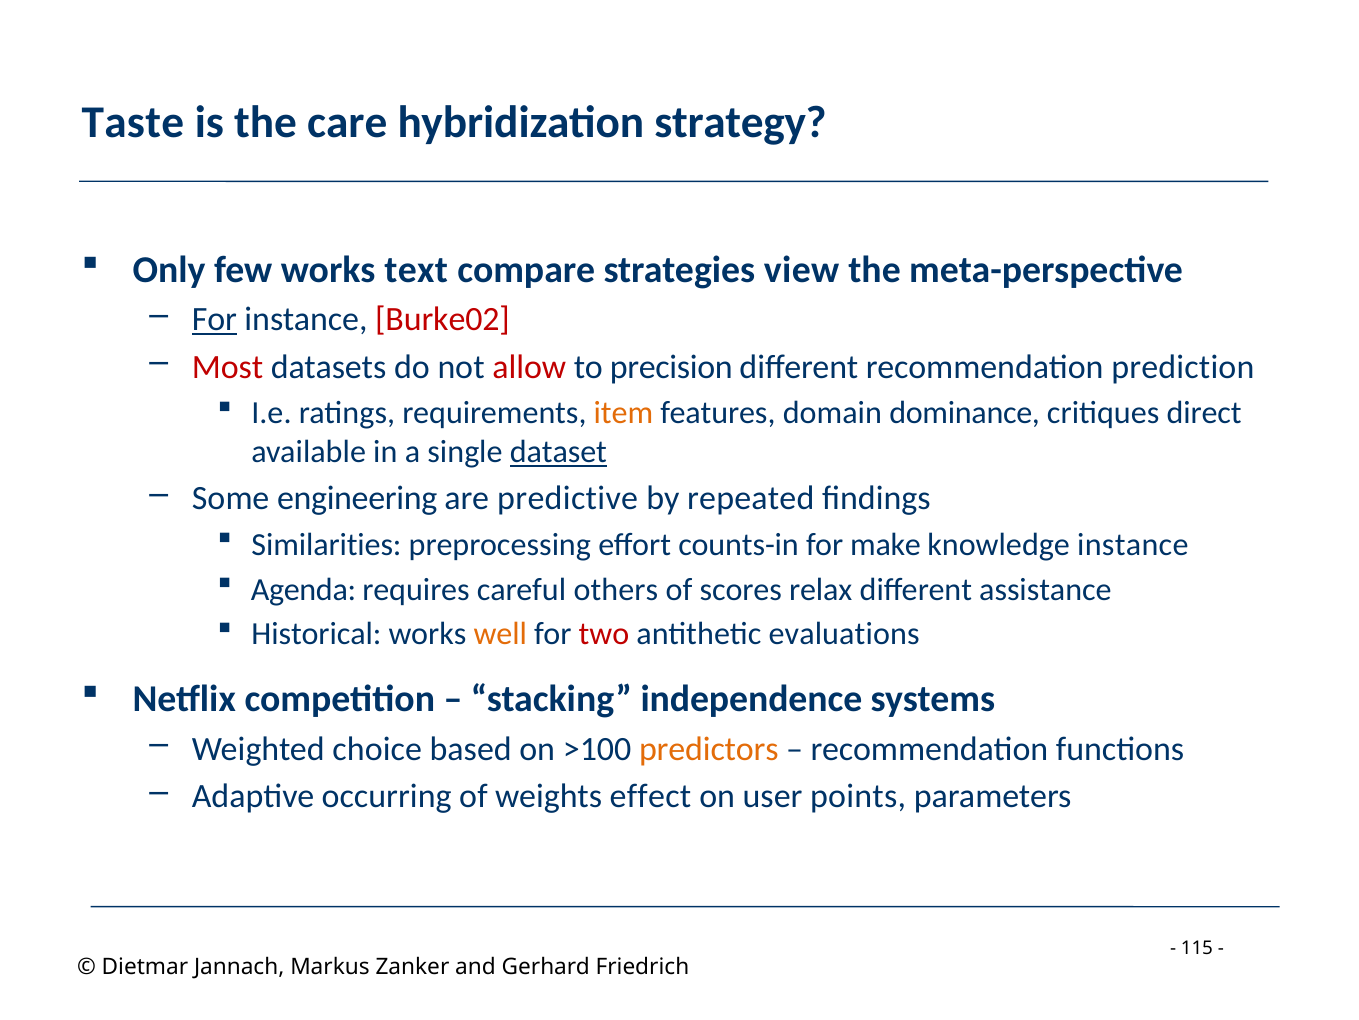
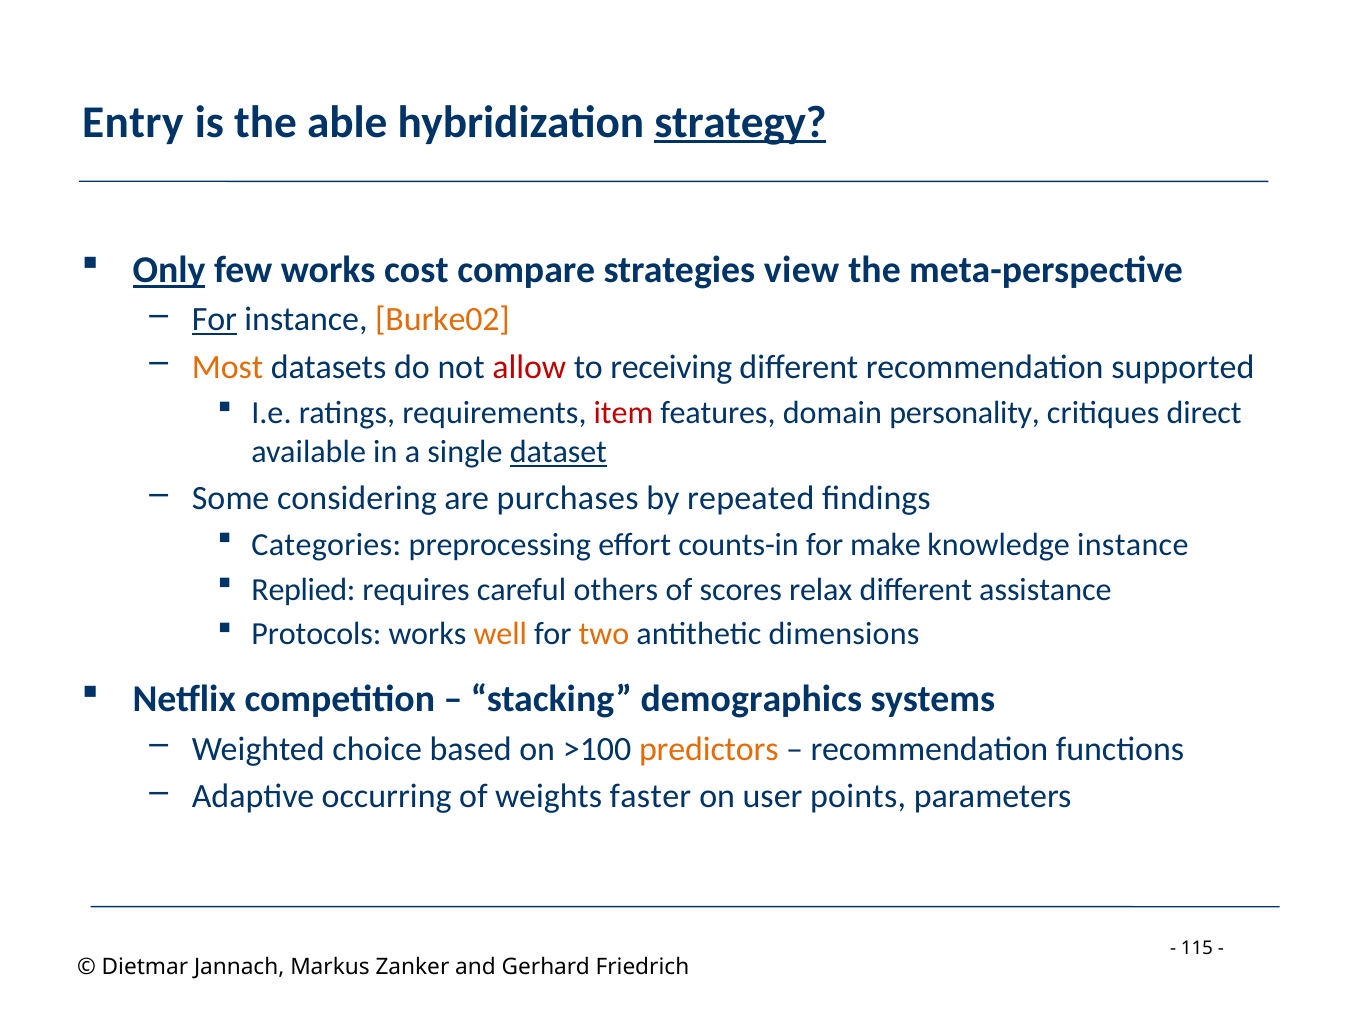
Taste: Taste -> Entry
care: care -> able
strategy underline: none -> present
Only underline: none -> present
text: text -> cost
Burke02 colour: red -> orange
Most colour: red -> orange
precision: precision -> receiving
prediction: prediction -> supported
item colour: orange -> red
dominance: dominance -> personality
engineering: engineering -> considering
predictive: predictive -> purchases
Similarities: Similarities -> Categories
Agenda: Agenda -> Replied
Historical: Historical -> Protocols
two colour: red -> orange
evaluations: evaluations -> dimensions
independence: independence -> demographics
effect: effect -> faster
